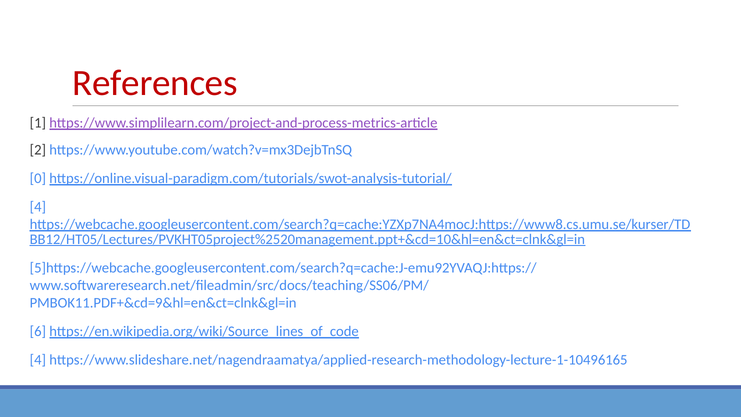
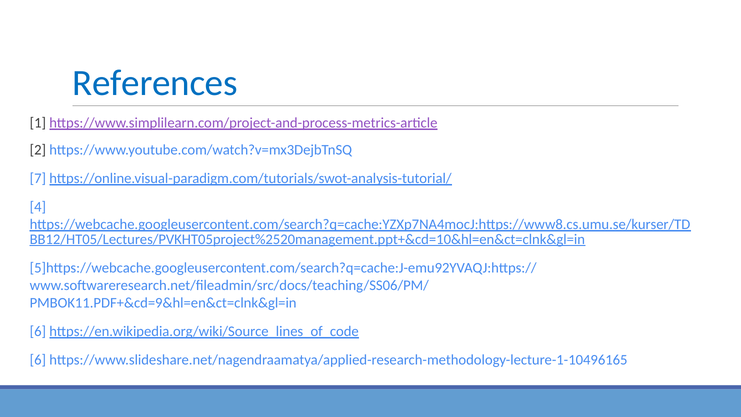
References colour: red -> blue
0: 0 -> 7
4 at (38, 360): 4 -> 6
